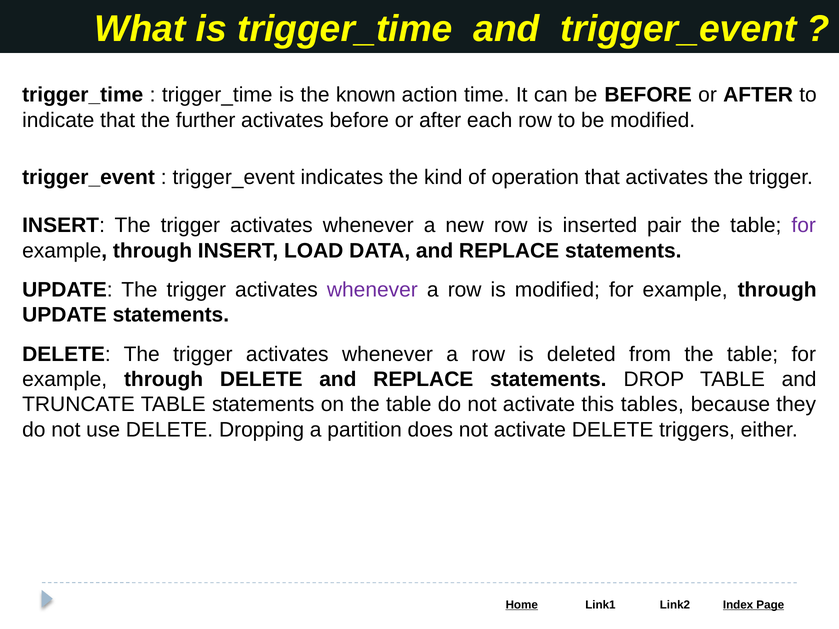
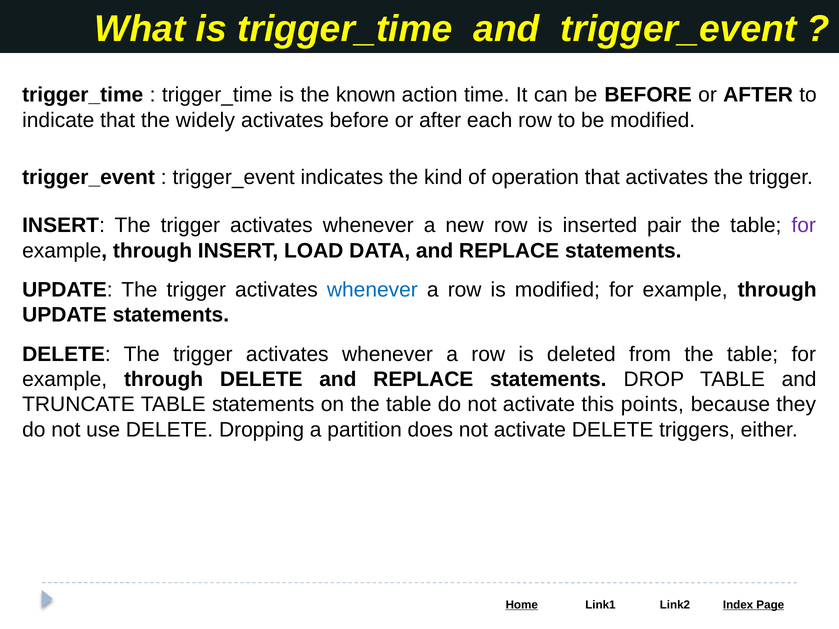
further: further -> widely
whenever at (372, 290) colour: purple -> blue
tables: tables -> points
